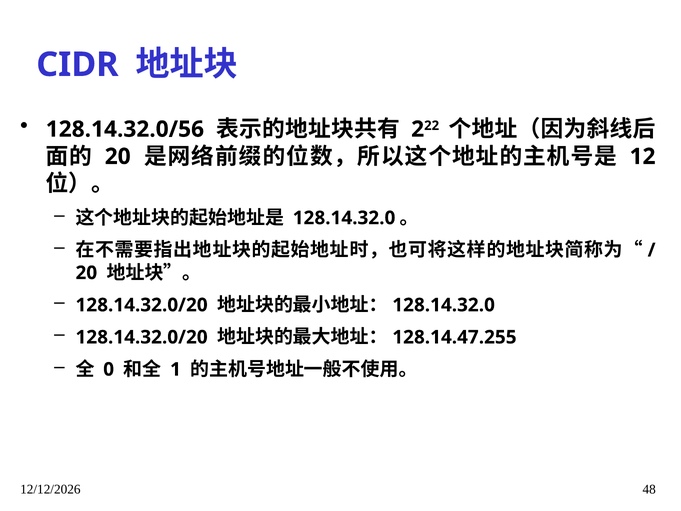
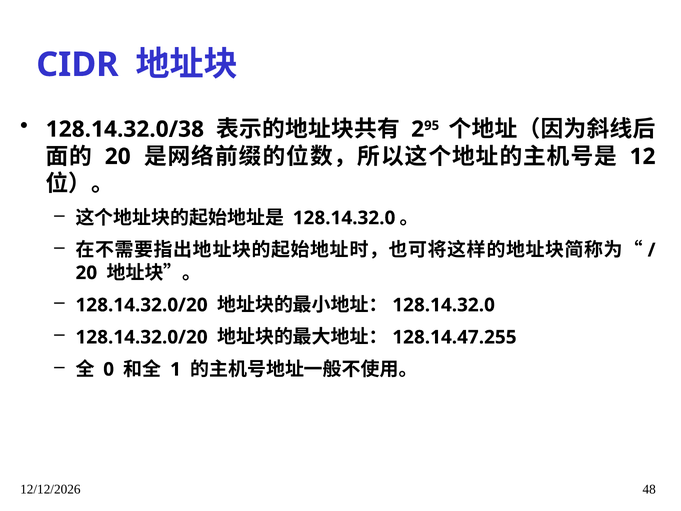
128.14.32.0/56: 128.14.32.0/56 -> 128.14.32.0/38
22: 22 -> 95
